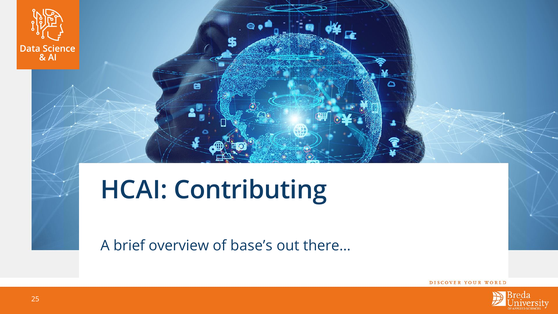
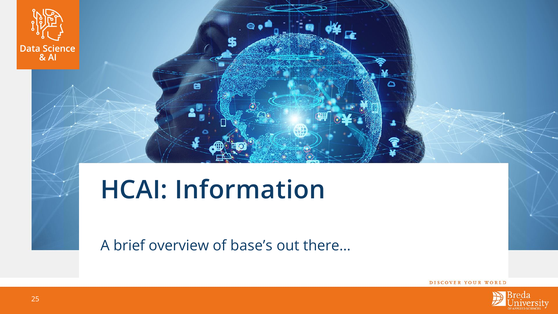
Contributing: Contributing -> Information
